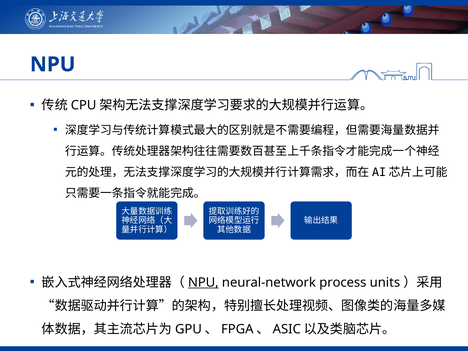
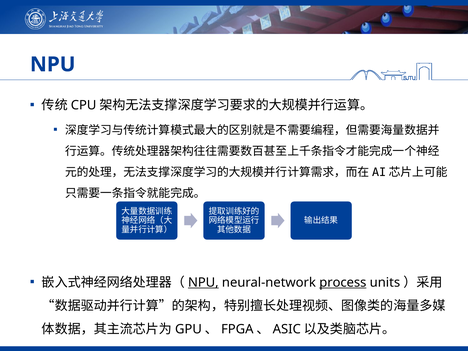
process underline: none -> present
